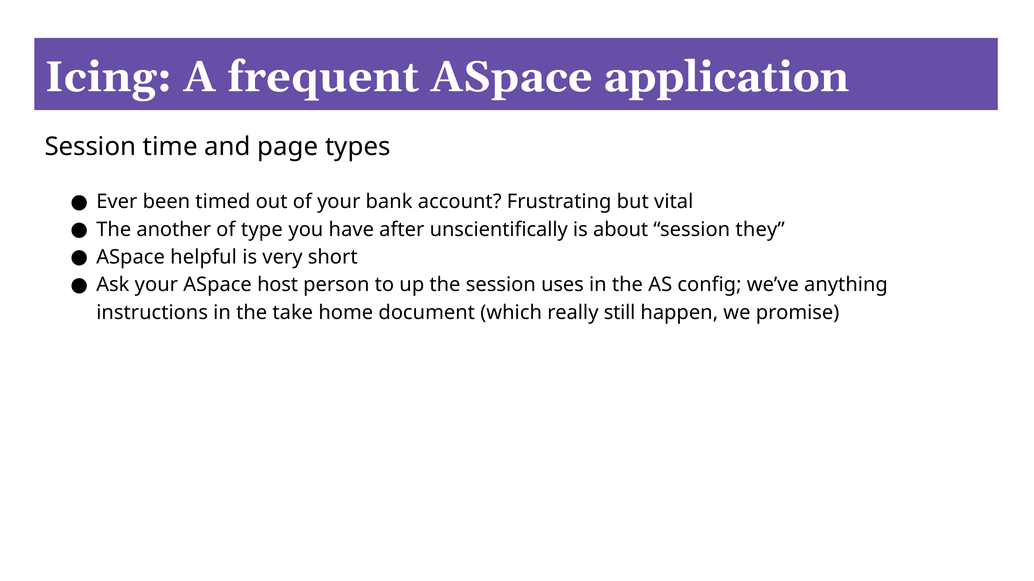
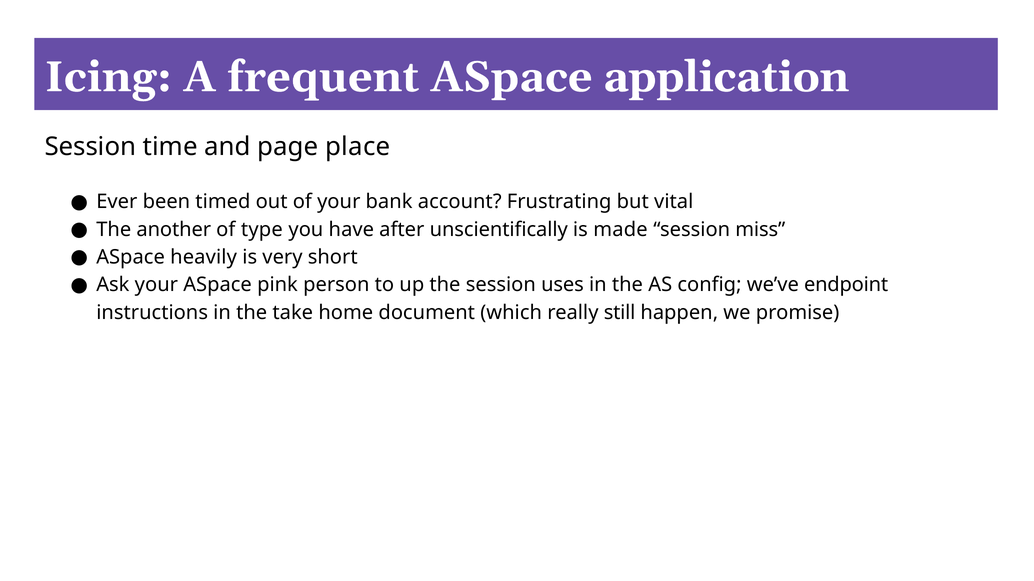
types: types -> place
about: about -> made
they: they -> miss
helpful: helpful -> heavily
host: host -> pink
anything: anything -> endpoint
